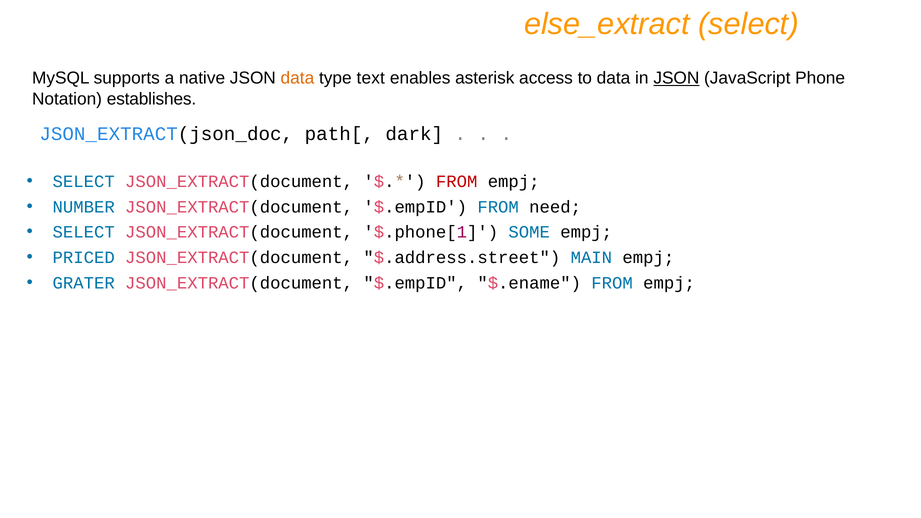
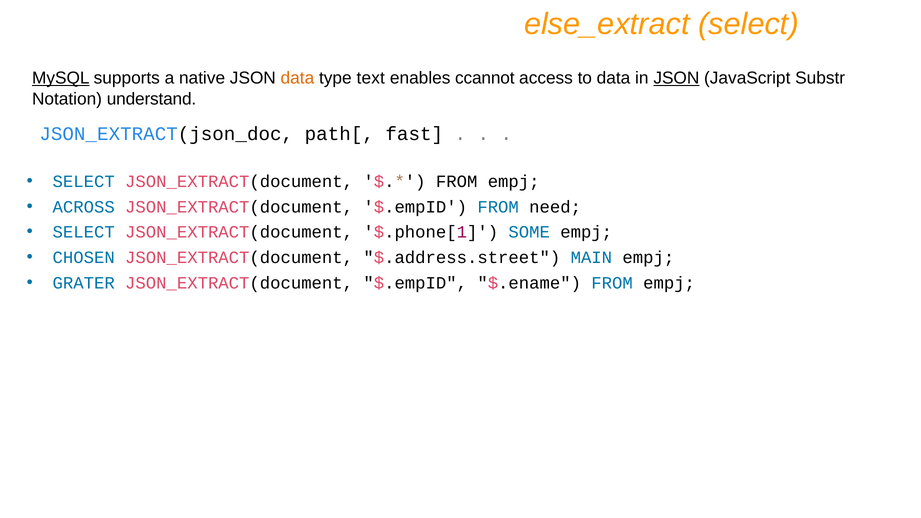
MySQL underline: none -> present
asterisk: asterisk -> ccannot
Phone: Phone -> Substr
establishes: establishes -> understand
dark: dark -> fast
FROM at (457, 182) colour: red -> black
NUMBER: NUMBER -> ACROSS
PRICED: PRICED -> CHOSEN
